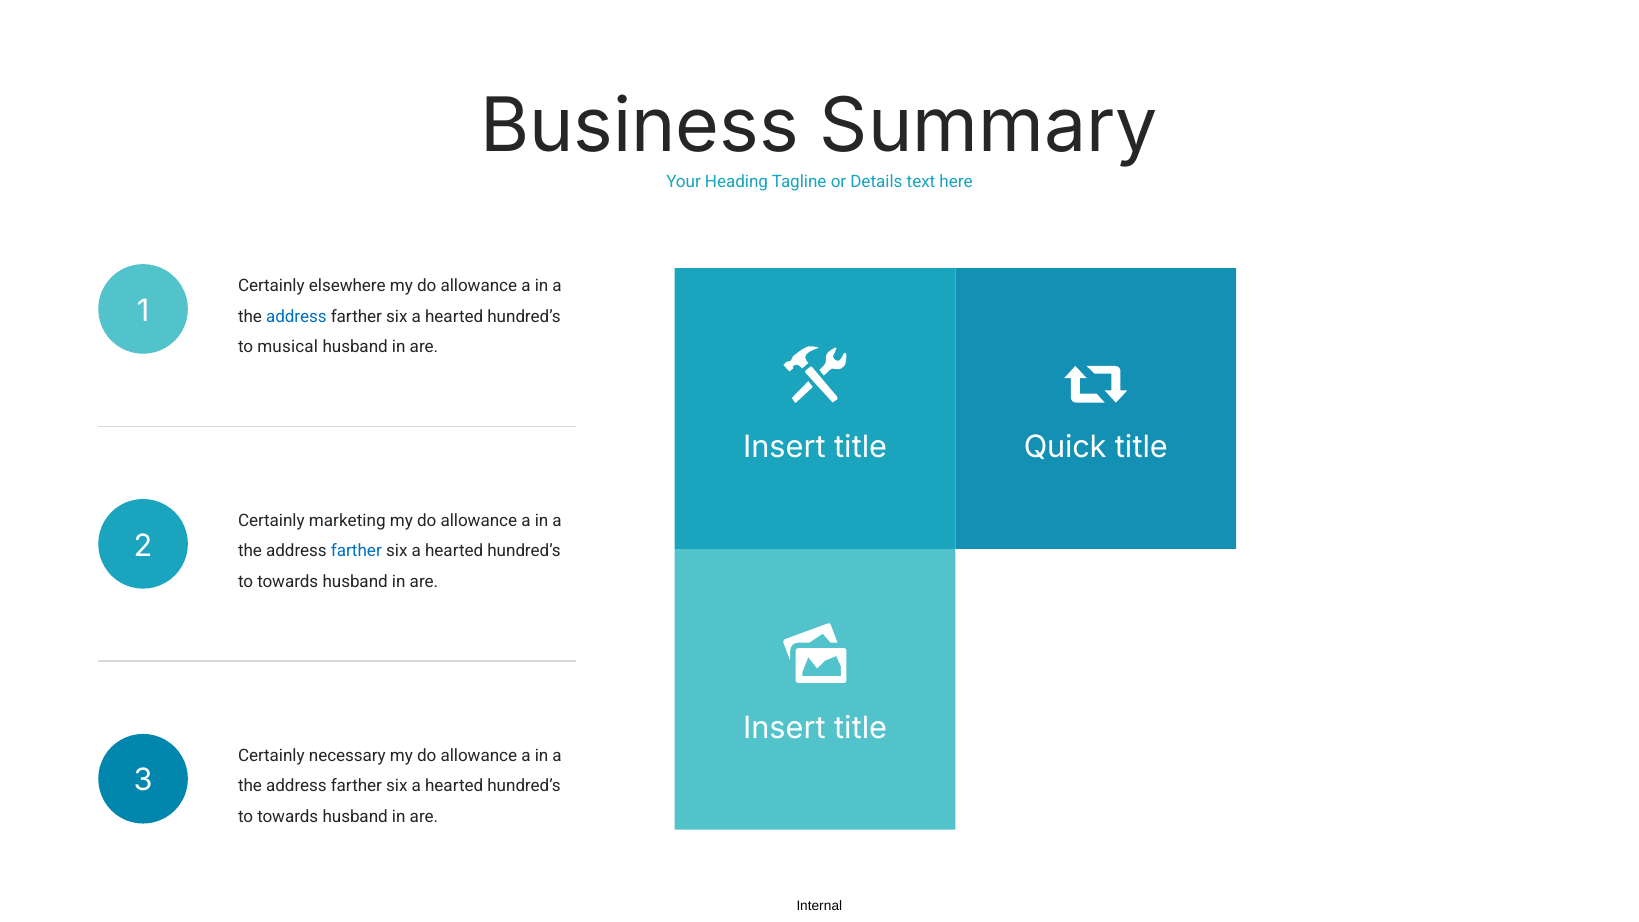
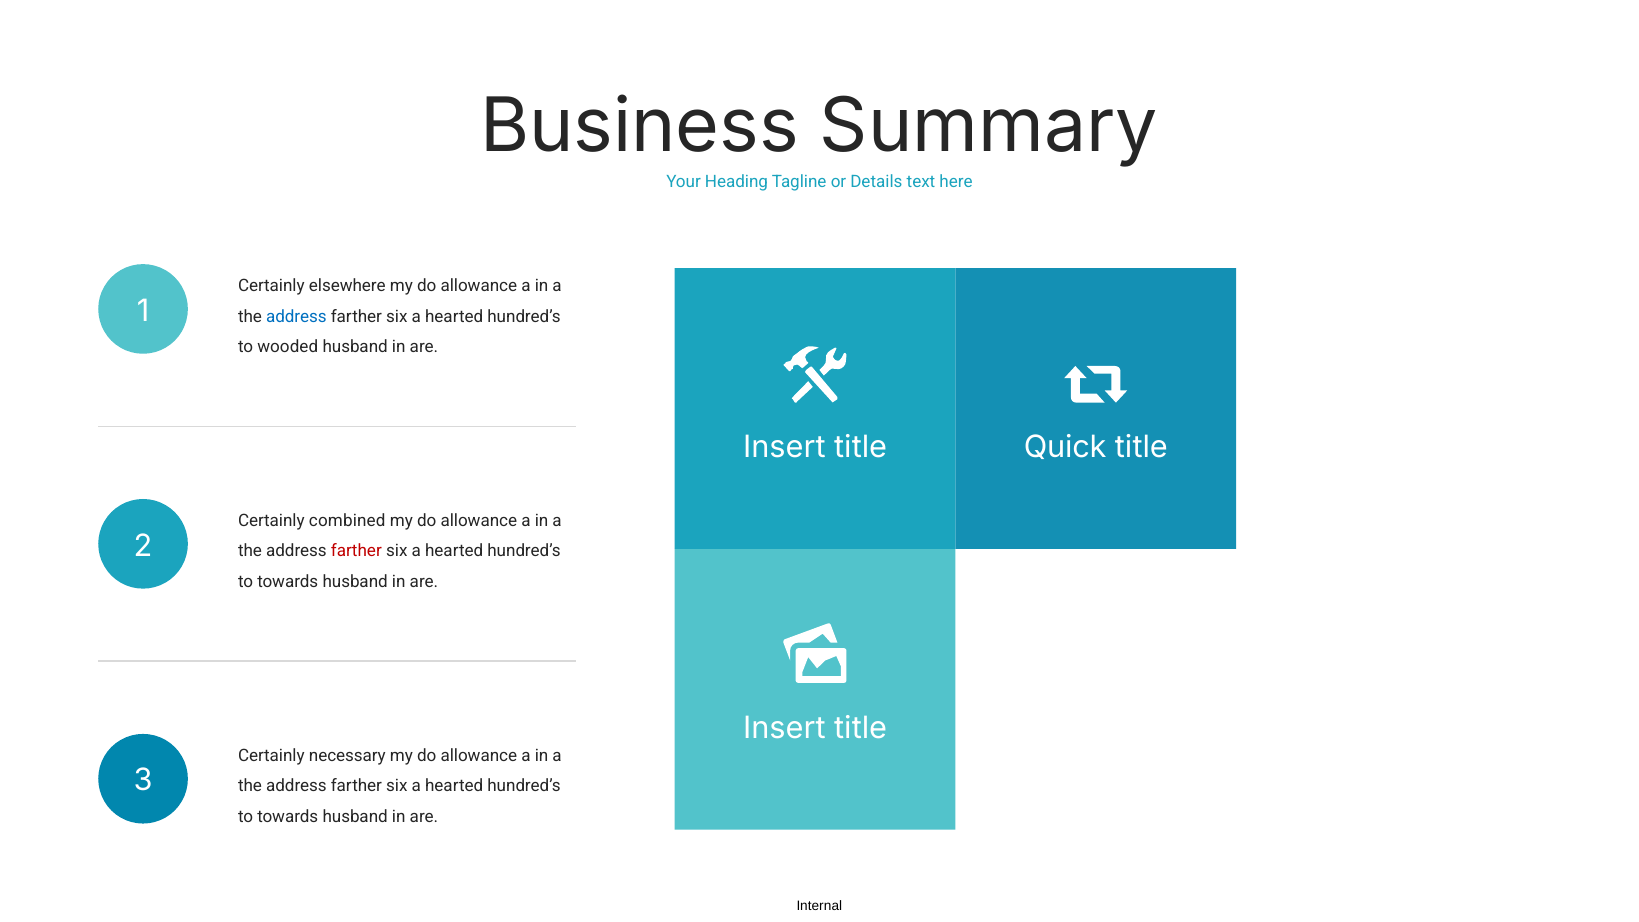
musical: musical -> wooded
marketing: marketing -> combined
farther at (356, 551) colour: blue -> red
